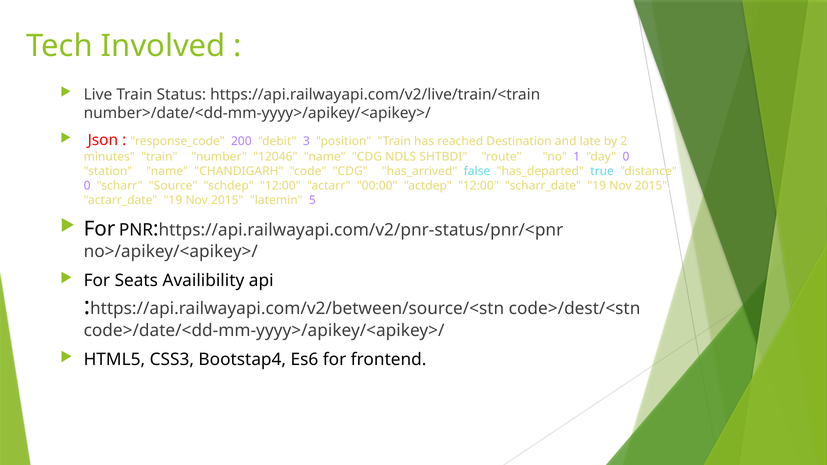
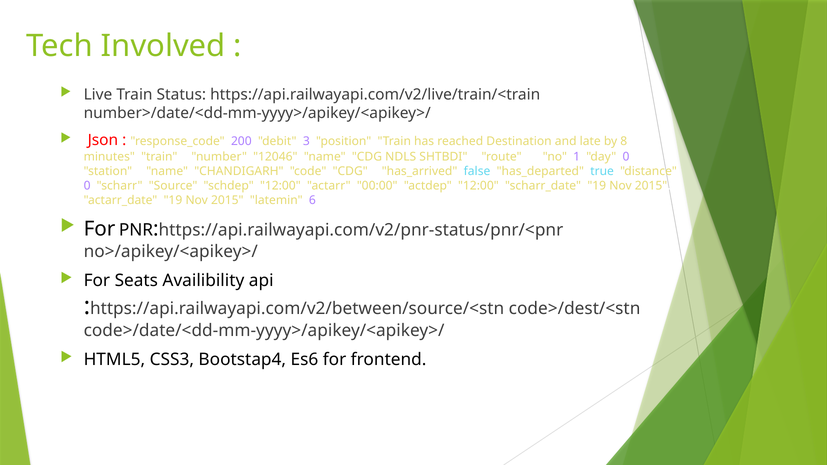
2: 2 -> 8
5: 5 -> 6
